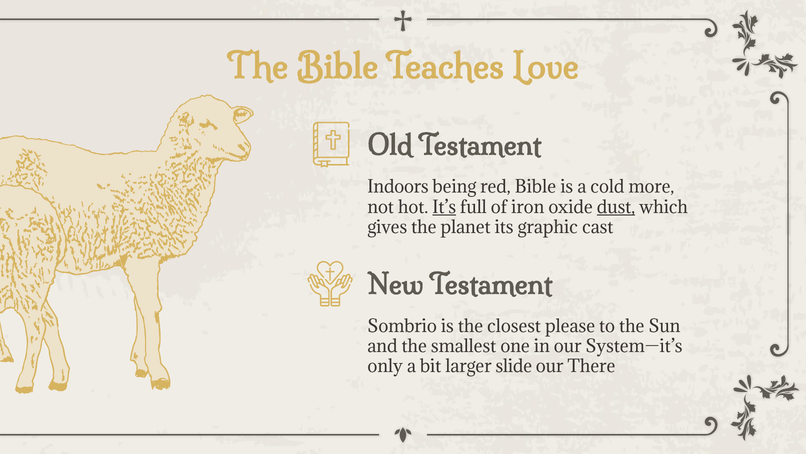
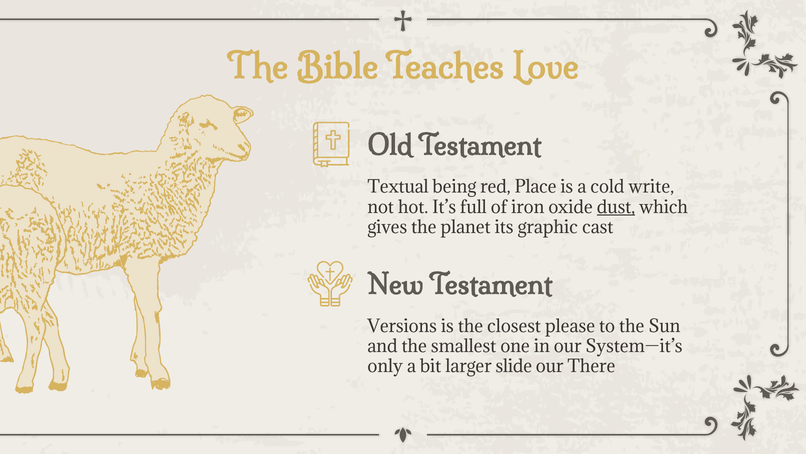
Indoors: Indoors -> Textual
red Bible: Bible -> Place
more: more -> write
It’s underline: present -> none
Sombrio: Sombrio -> Versions
